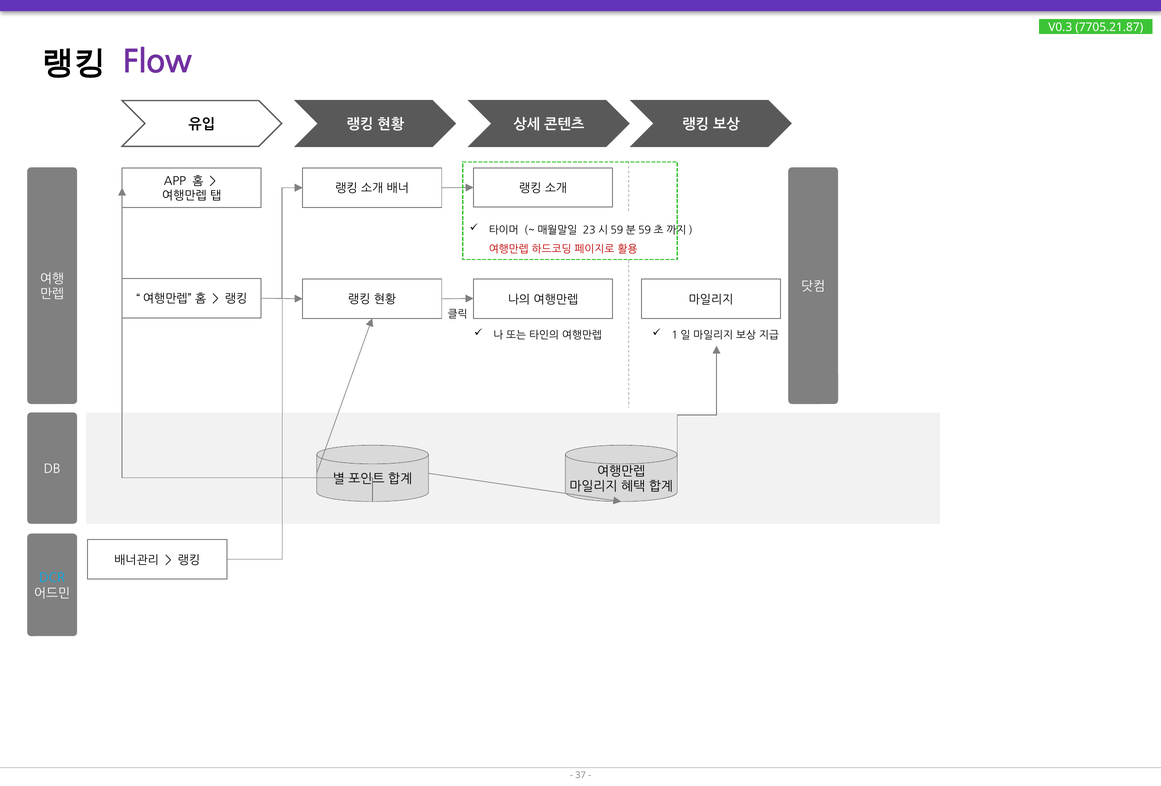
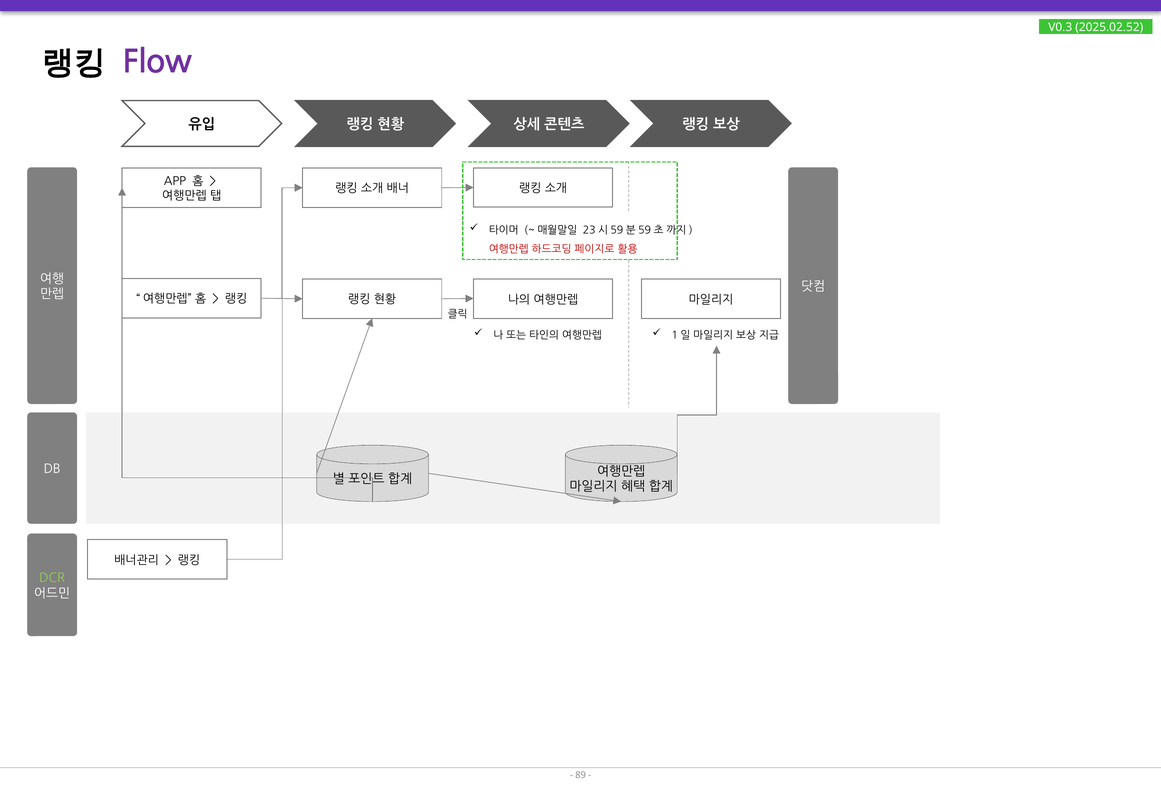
7705.21.87: 7705.21.87 -> 2025.02.52
DCR colour: light blue -> light green
37: 37 -> 89
